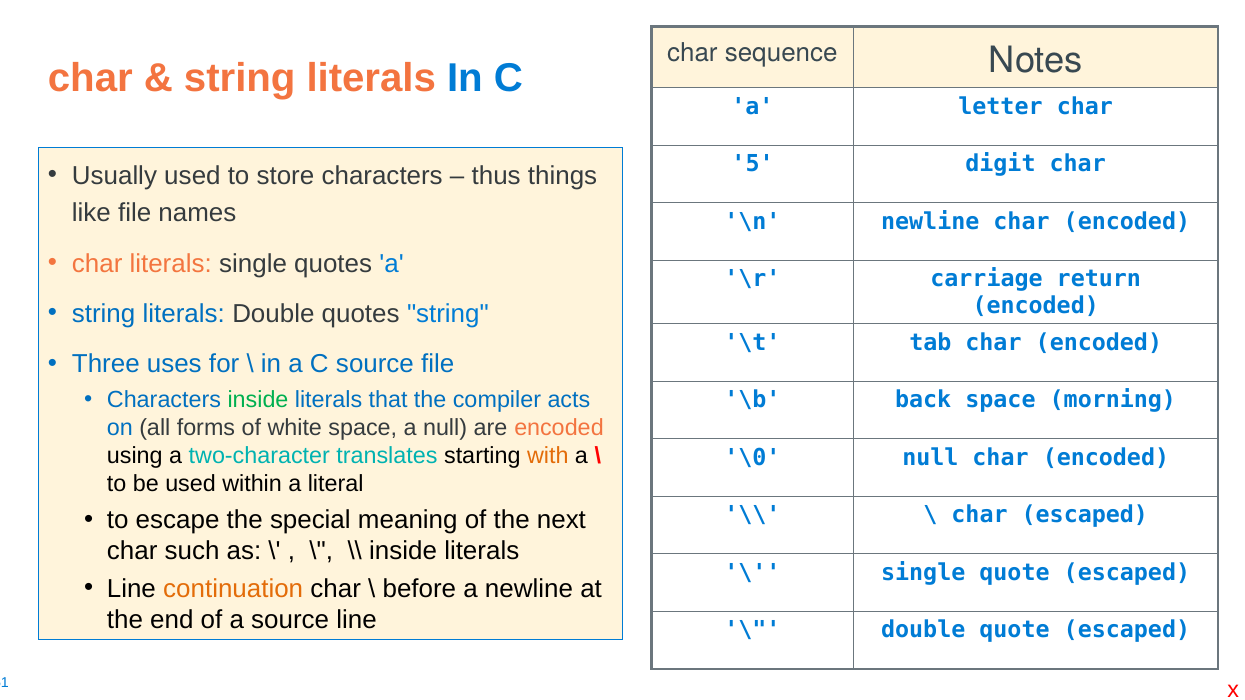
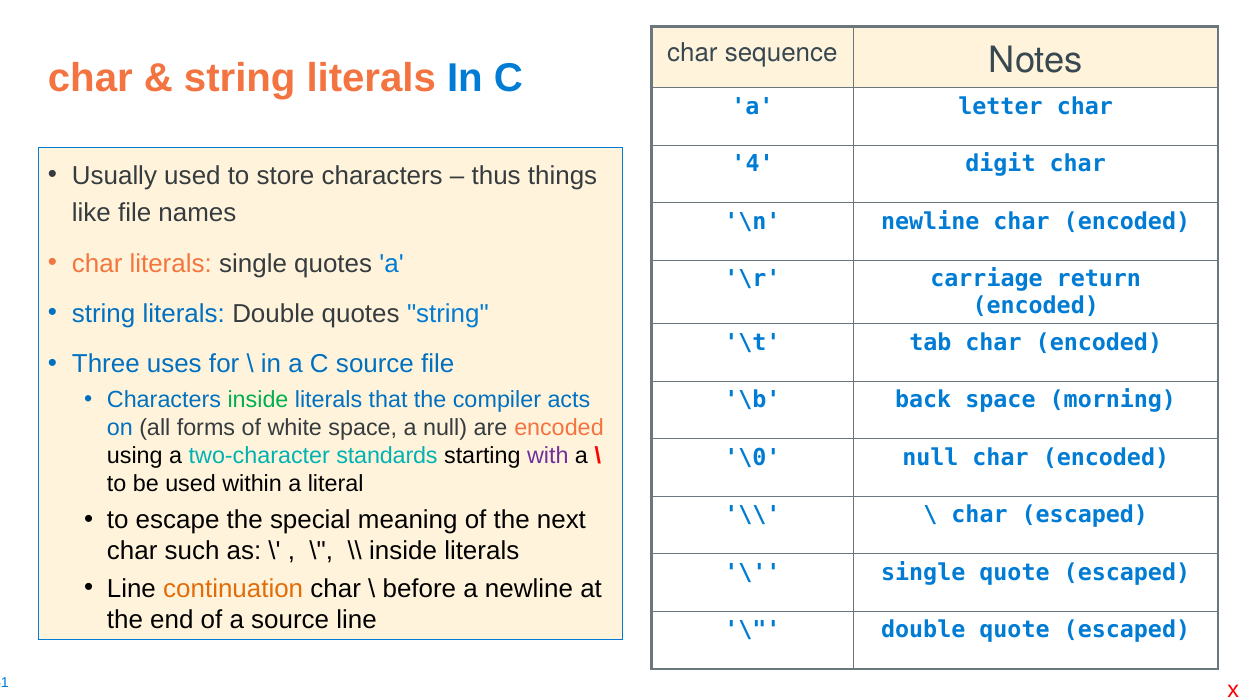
5: 5 -> 4
translates: translates -> standards
with colour: orange -> purple
